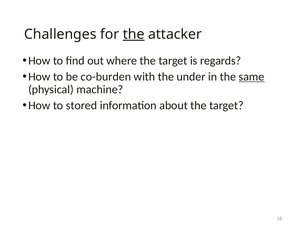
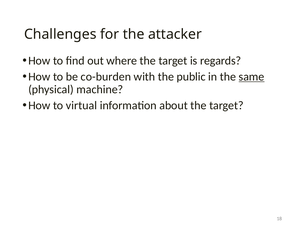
the at (134, 34) underline: present -> none
under: under -> public
stored: stored -> virtual
